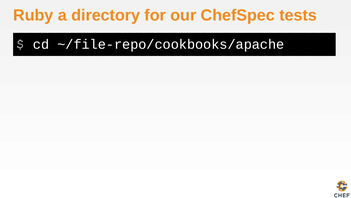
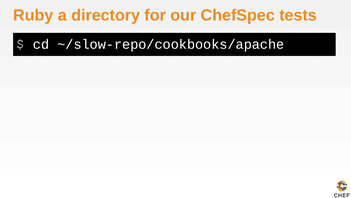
~/file-repo/cookbooks/apache: ~/file-repo/cookbooks/apache -> ~/slow-repo/cookbooks/apache
